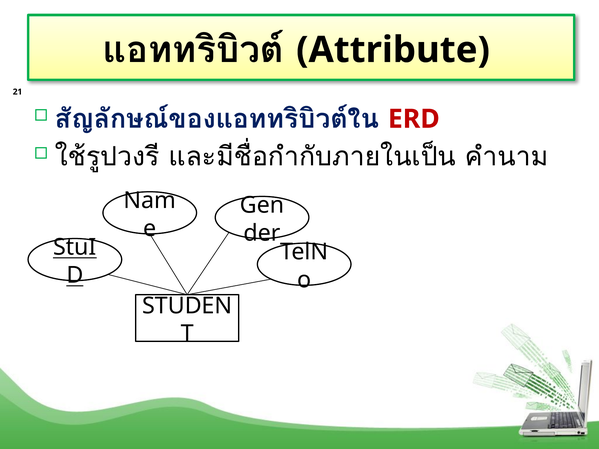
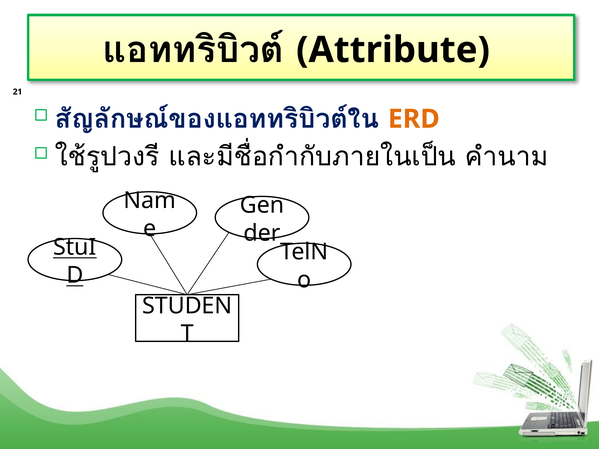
ERD colour: red -> orange
